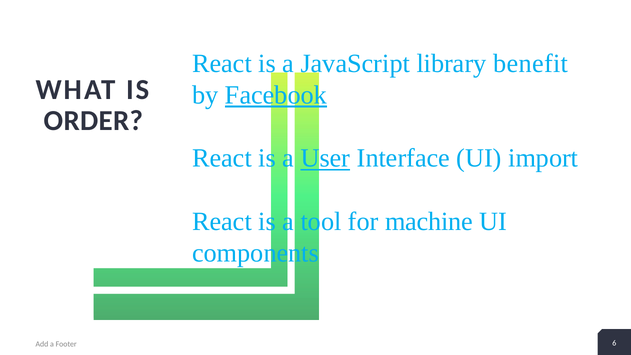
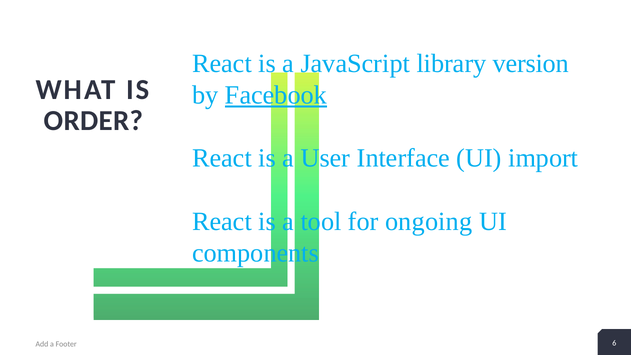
benefit: benefit -> version
User underline: present -> none
machine: machine -> ongoing
